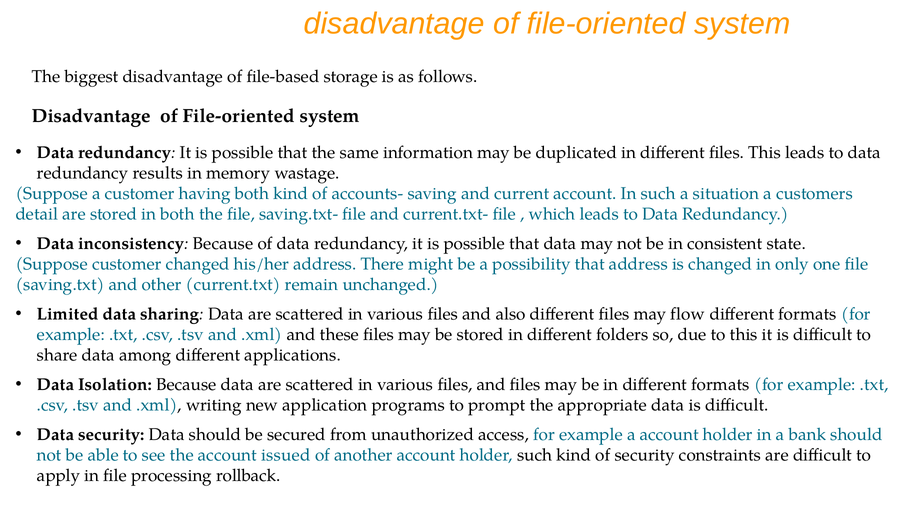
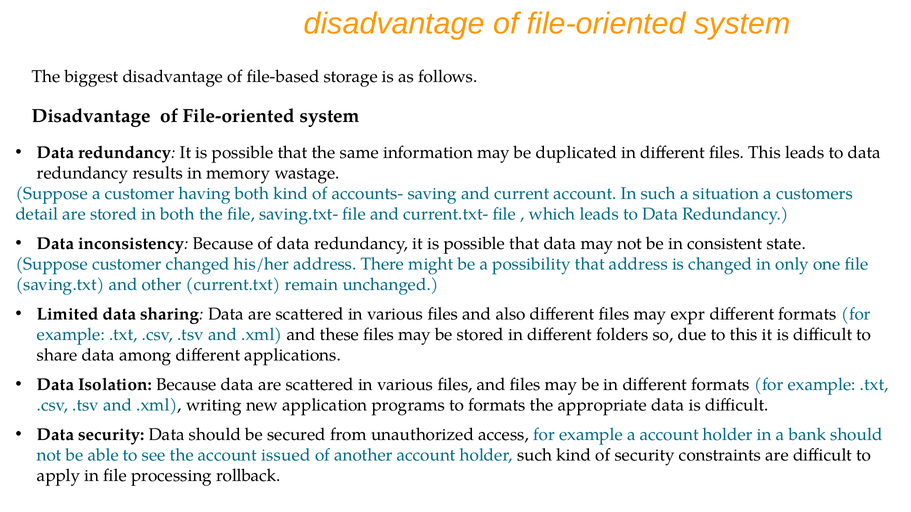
flow: flow -> expr
to prompt: prompt -> formats
